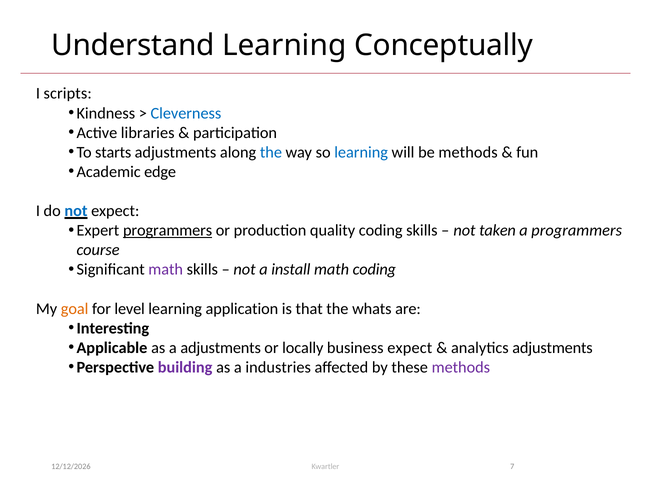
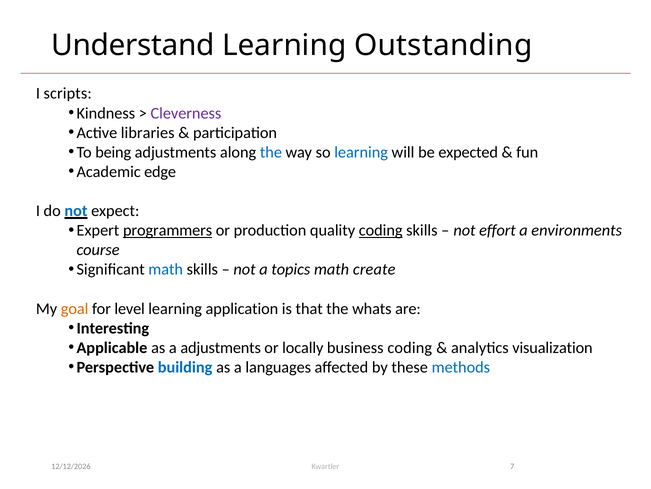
Conceptually: Conceptually -> Outstanding
Cleverness colour: blue -> purple
starts: starts -> being
be methods: methods -> expected
coding at (381, 230) underline: none -> present
taken: taken -> effort
a programmers: programmers -> environments
math at (166, 269) colour: purple -> blue
install: install -> topics
math coding: coding -> create
business expect: expect -> coding
analytics adjustments: adjustments -> visualization
building colour: purple -> blue
industries: industries -> languages
methods at (461, 367) colour: purple -> blue
